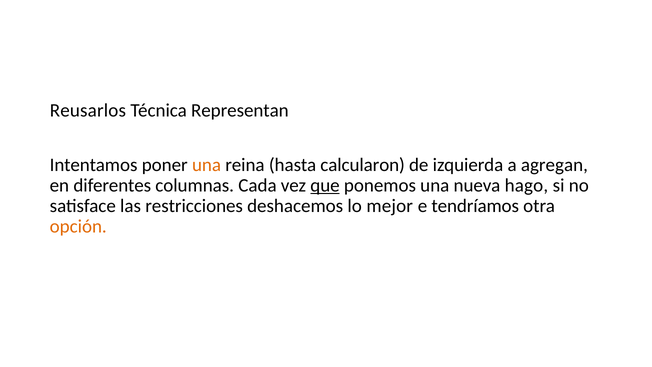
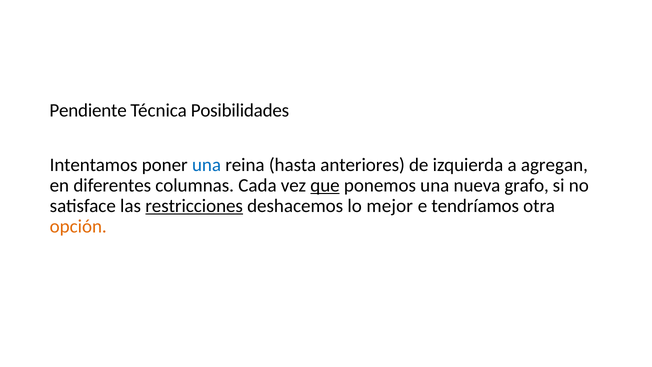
Reusarlos: Reusarlos -> Pendiente
Representan: Representan -> Posibilidades
una at (207, 165) colour: orange -> blue
calcularon: calcularon -> anteriores
hago: hago -> grafo
restricciones underline: none -> present
